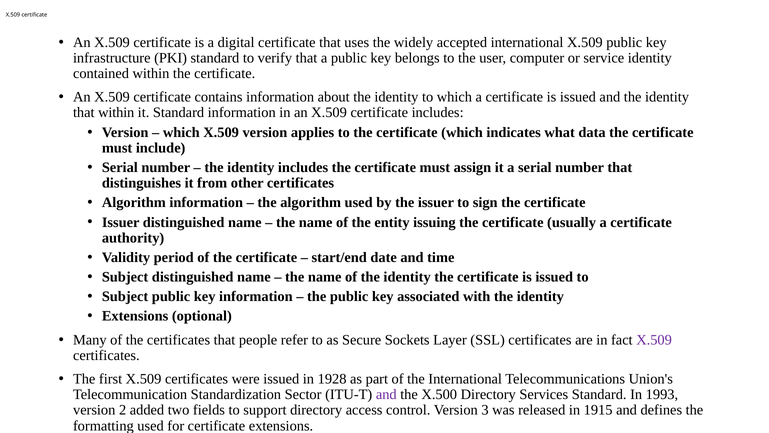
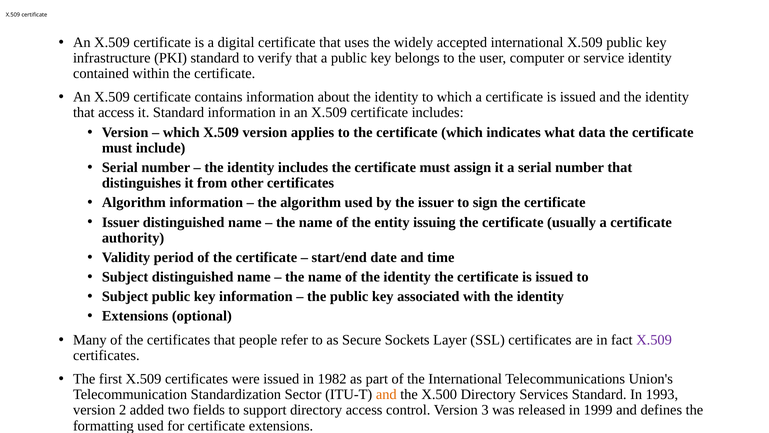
that within: within -> access
1928: 1928 -> 1982
and at (386, 394) colour: purple -> orange
1915: 1915 -> 1999
